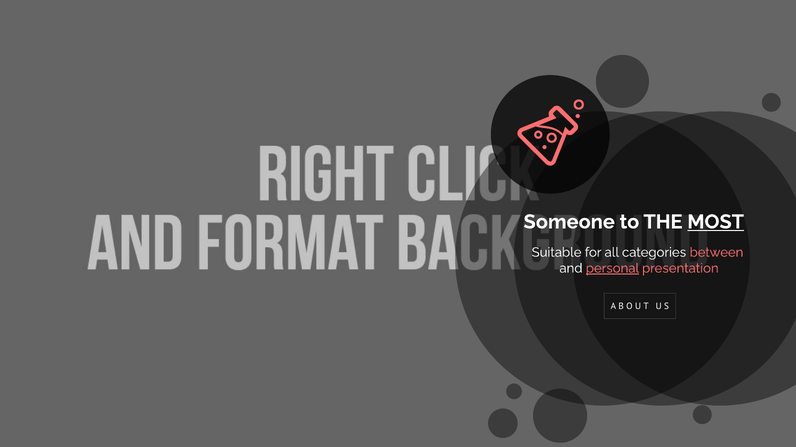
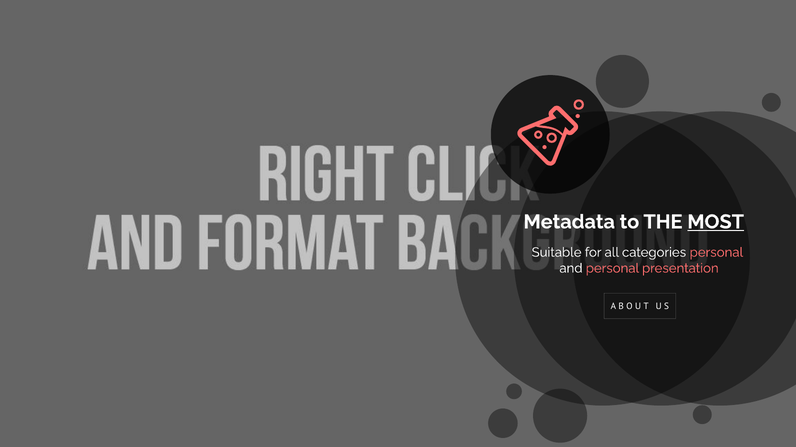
Someone: Someone -> Metadata
categories between: between -> personal
personal at (612, 269) underline: present -> none
